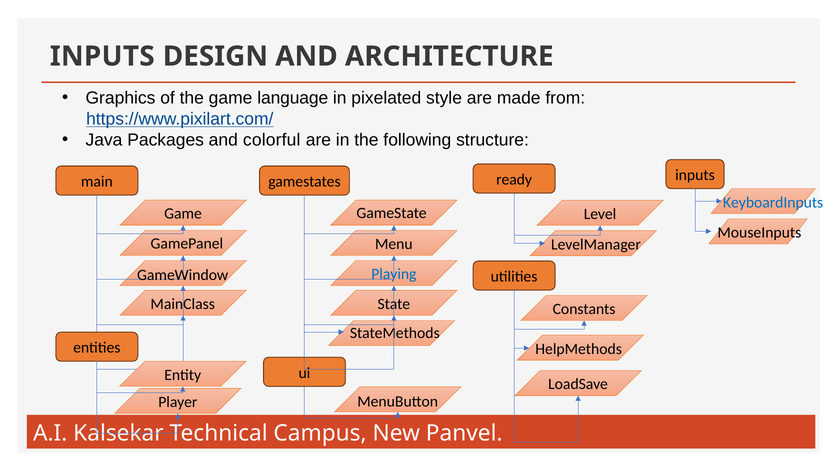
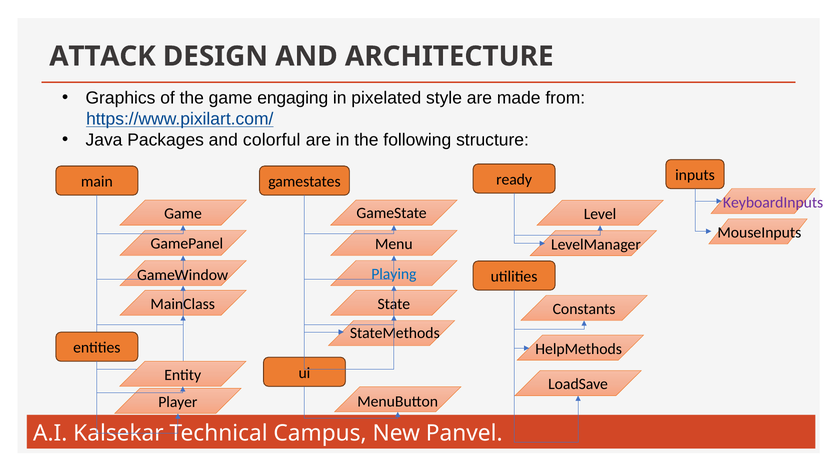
INPUTS at (102, 56): INPUTS -> ATTACK
language: language -> engaging
KeyboardInputs colour: blue -> purple
